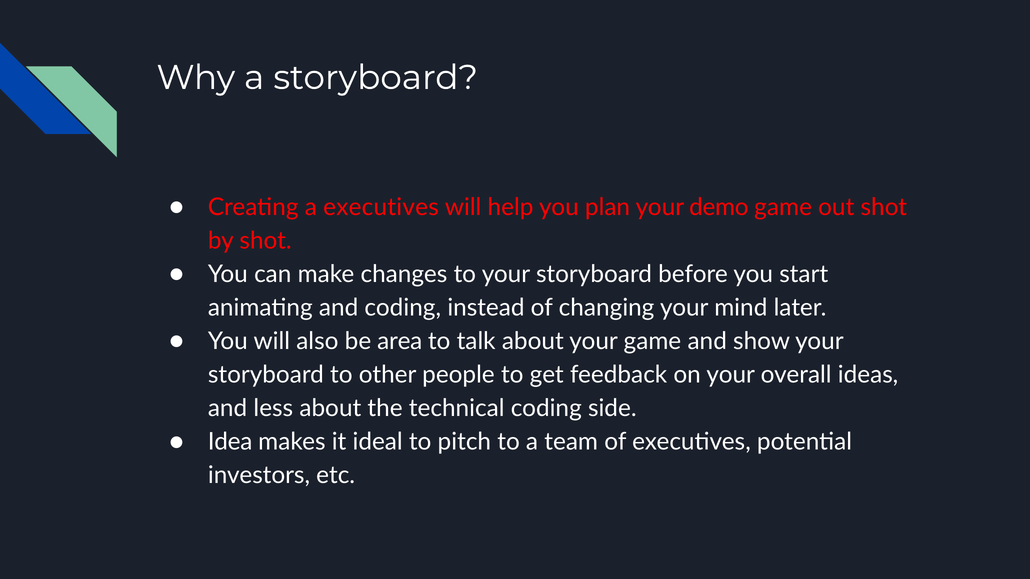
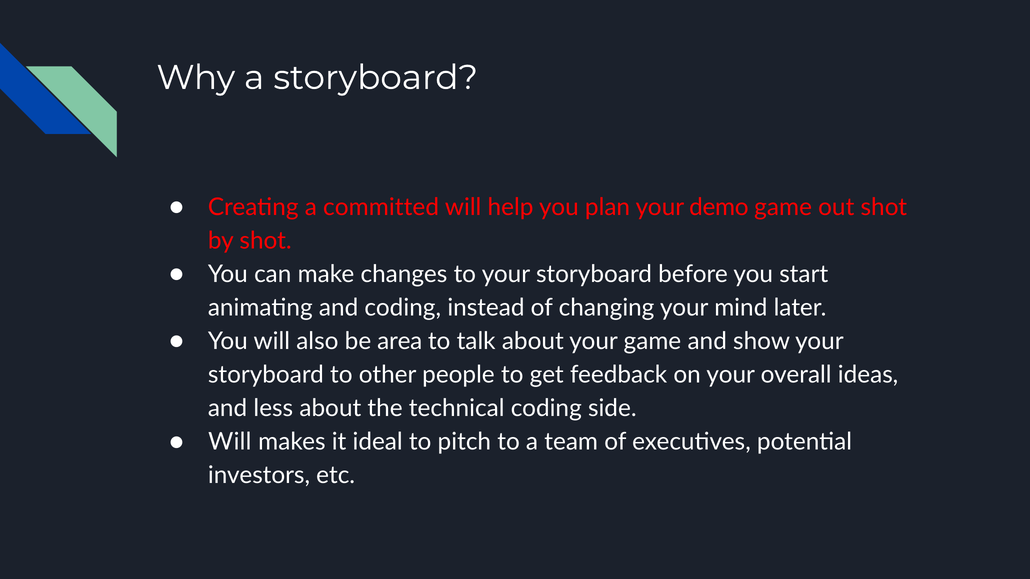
a executives: executives -> committed
Idea at (230, 442): Idea -> Will
